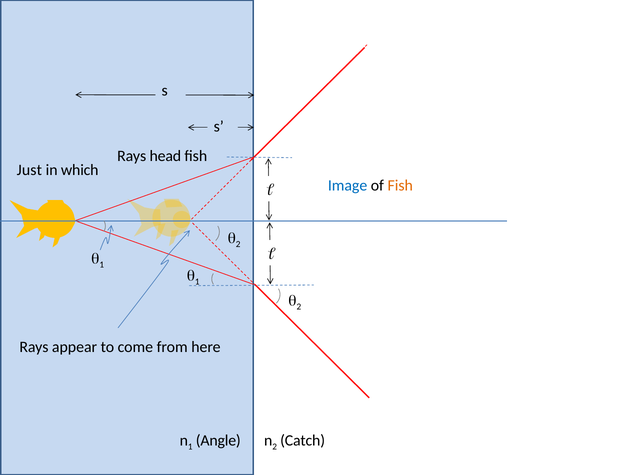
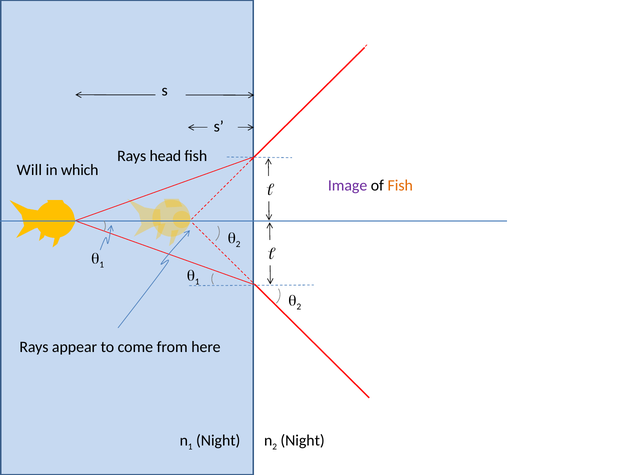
Just: Just -> Will
Image colour: blue -> purple
Angle at (218, 440): Angle -> Night
Catch at (303, 440): Catch -> Night
